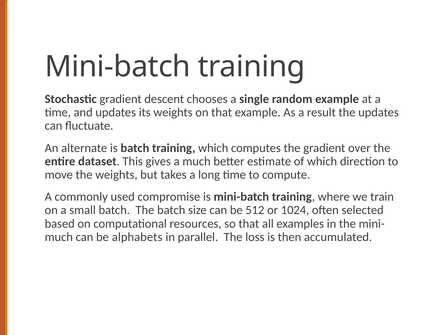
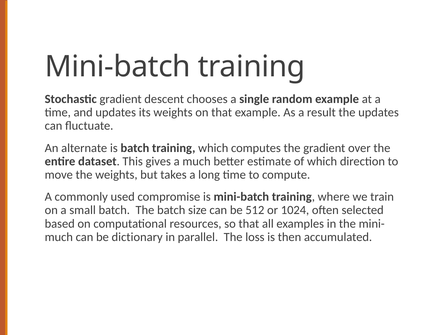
alphabets: alphabets -> dictionary
